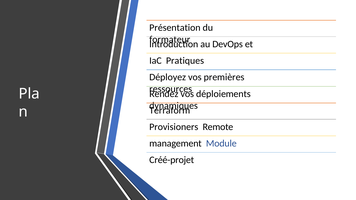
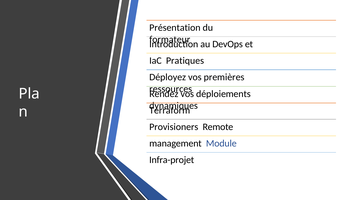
Créé-projet: Créé-projet -> Infra-projet
